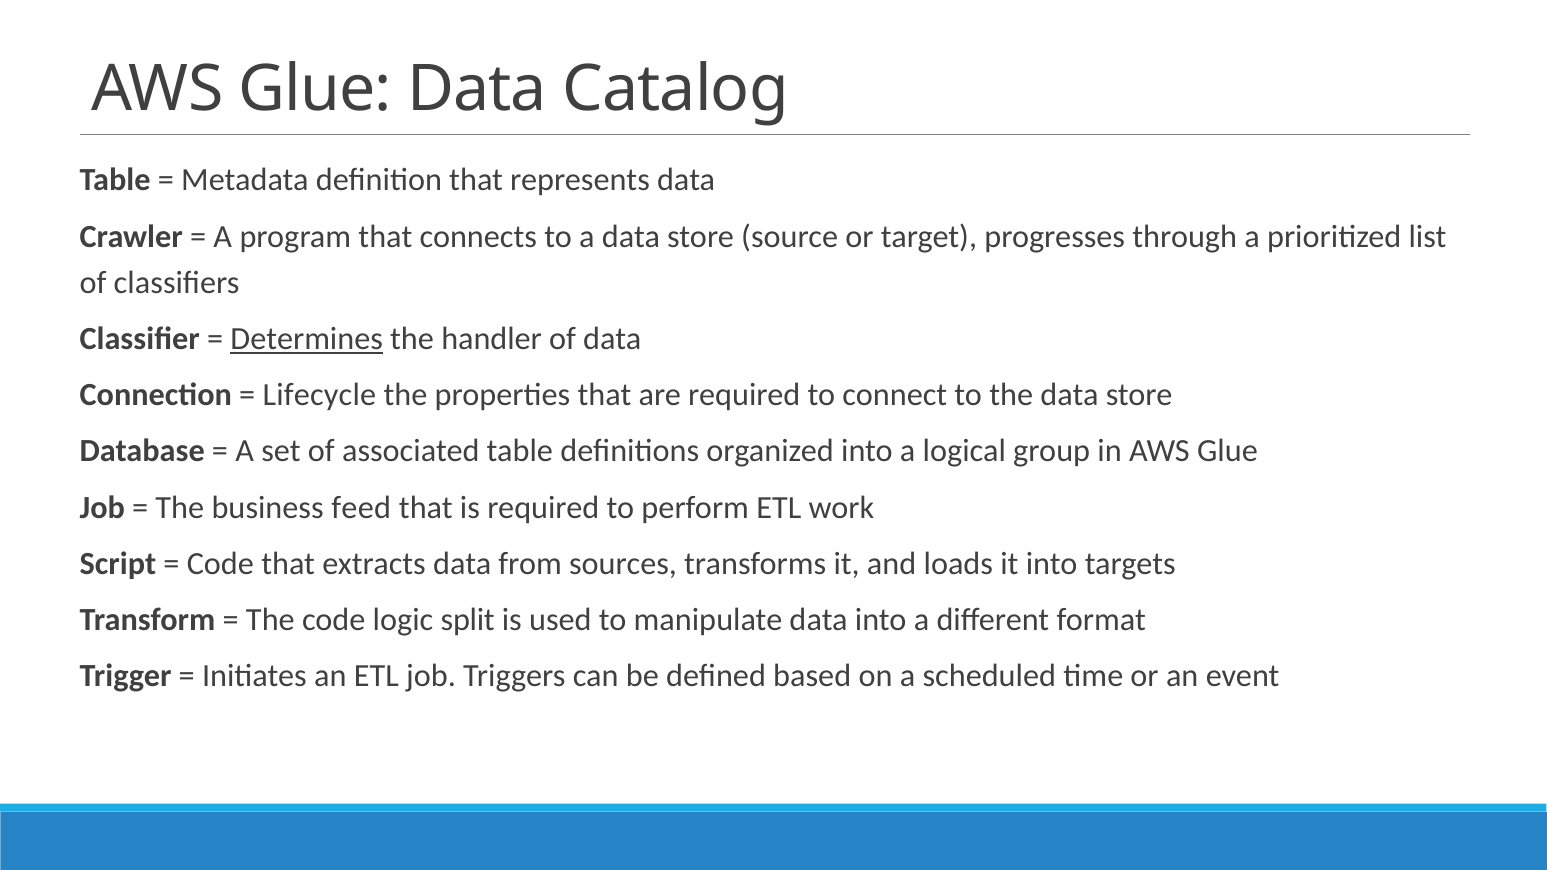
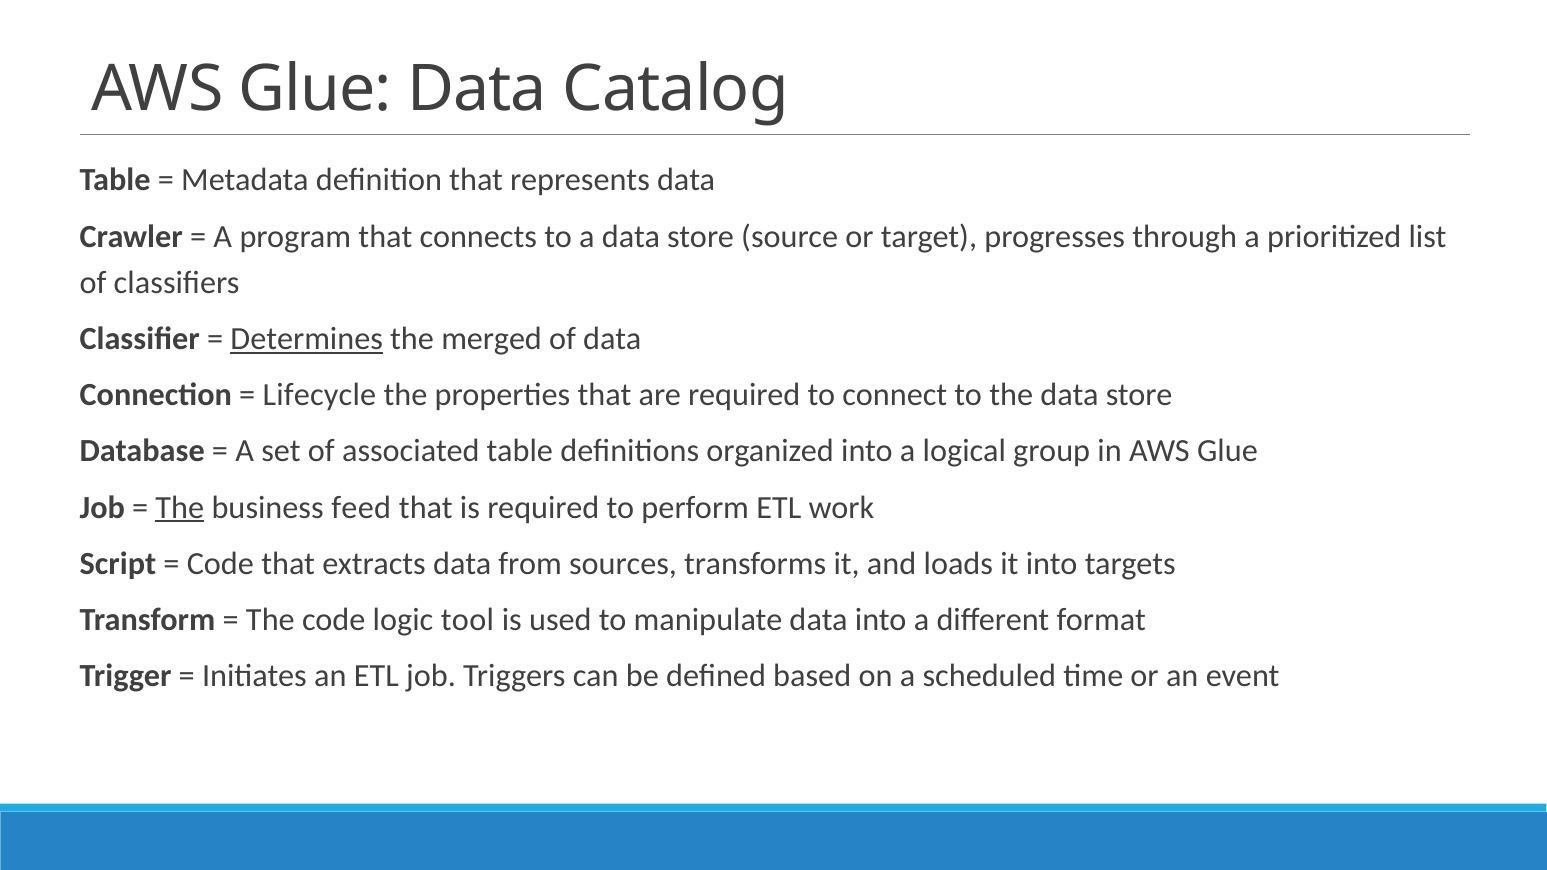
handler: handler -> merged
The at (180, 508) underline: none -> present
split: split -> tool
